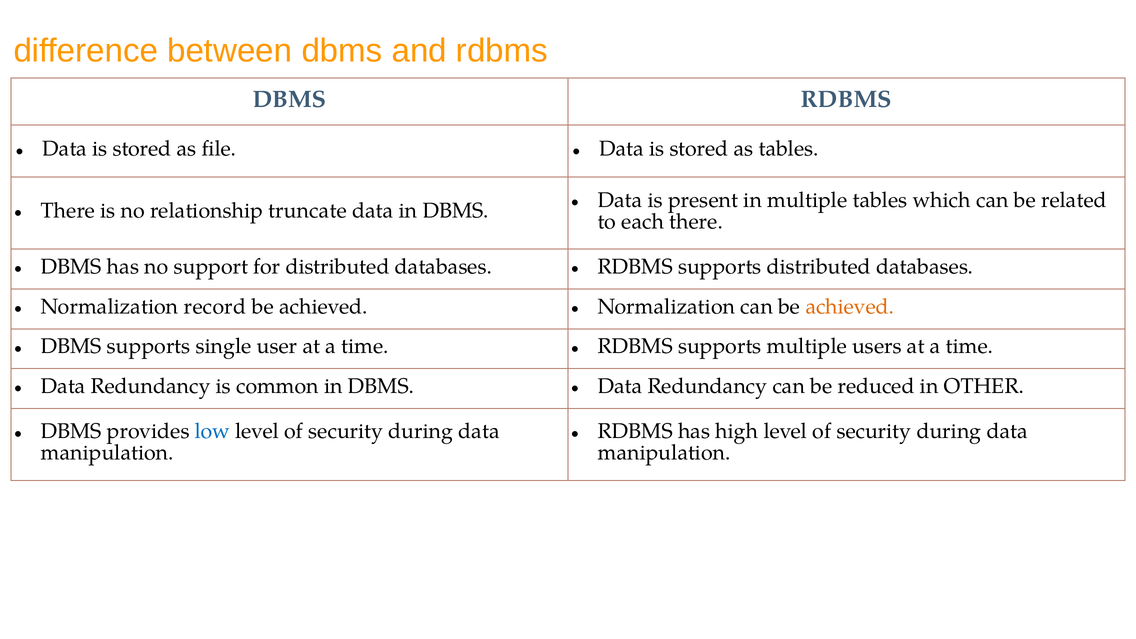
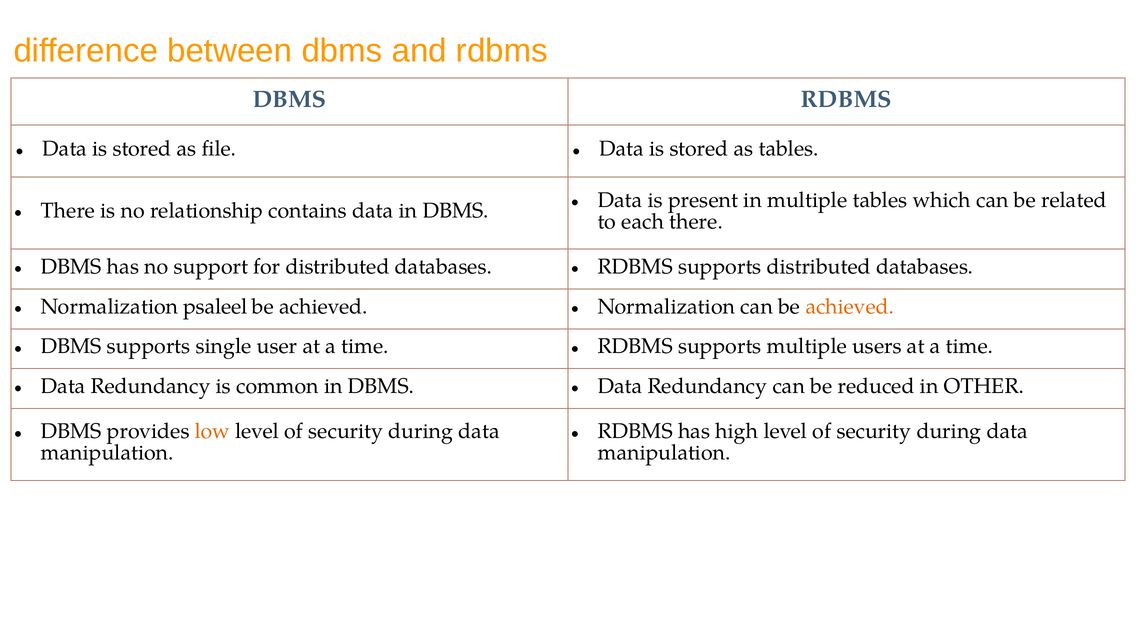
truncate: truncate -> contains
record: record -> psaleel
low colour: blue -> orange
